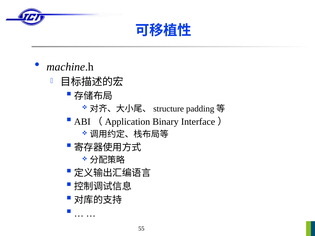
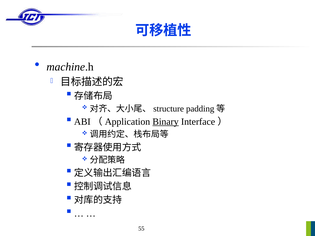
Binary underline: none -> present
